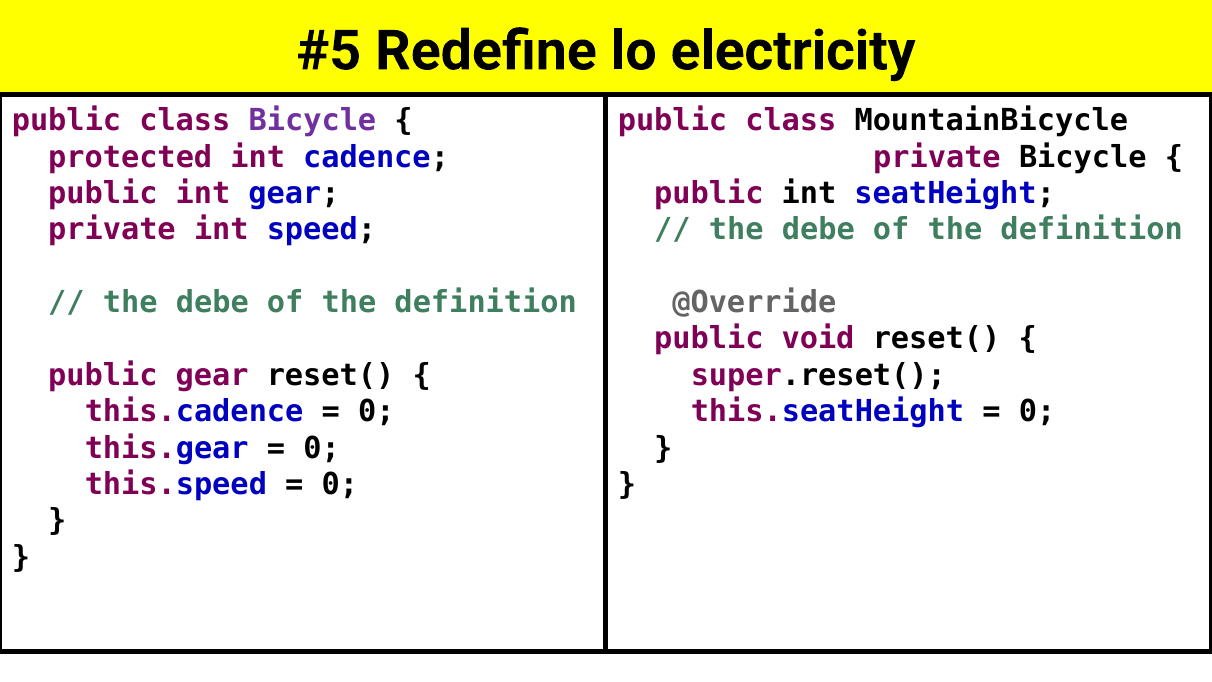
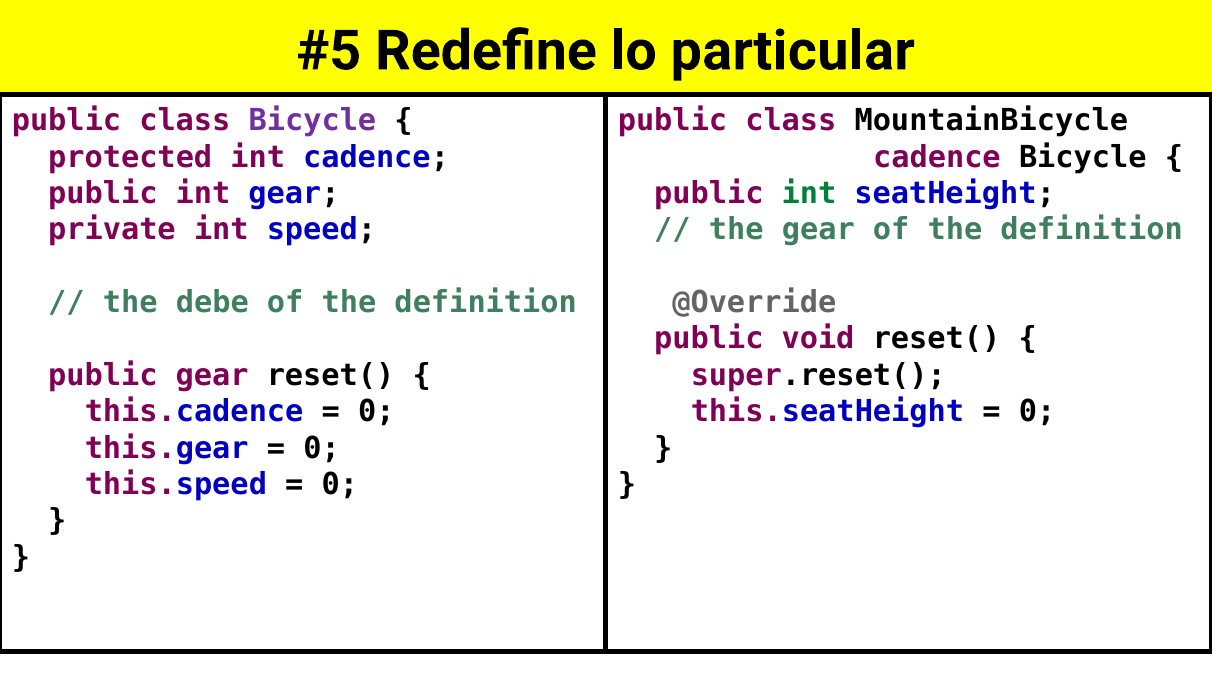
electricity: electricity -> particular
private at (937, 157): private -> cadence
int at (809, 193) colour: black -> green
debe at (818, 230): debe -> gear
